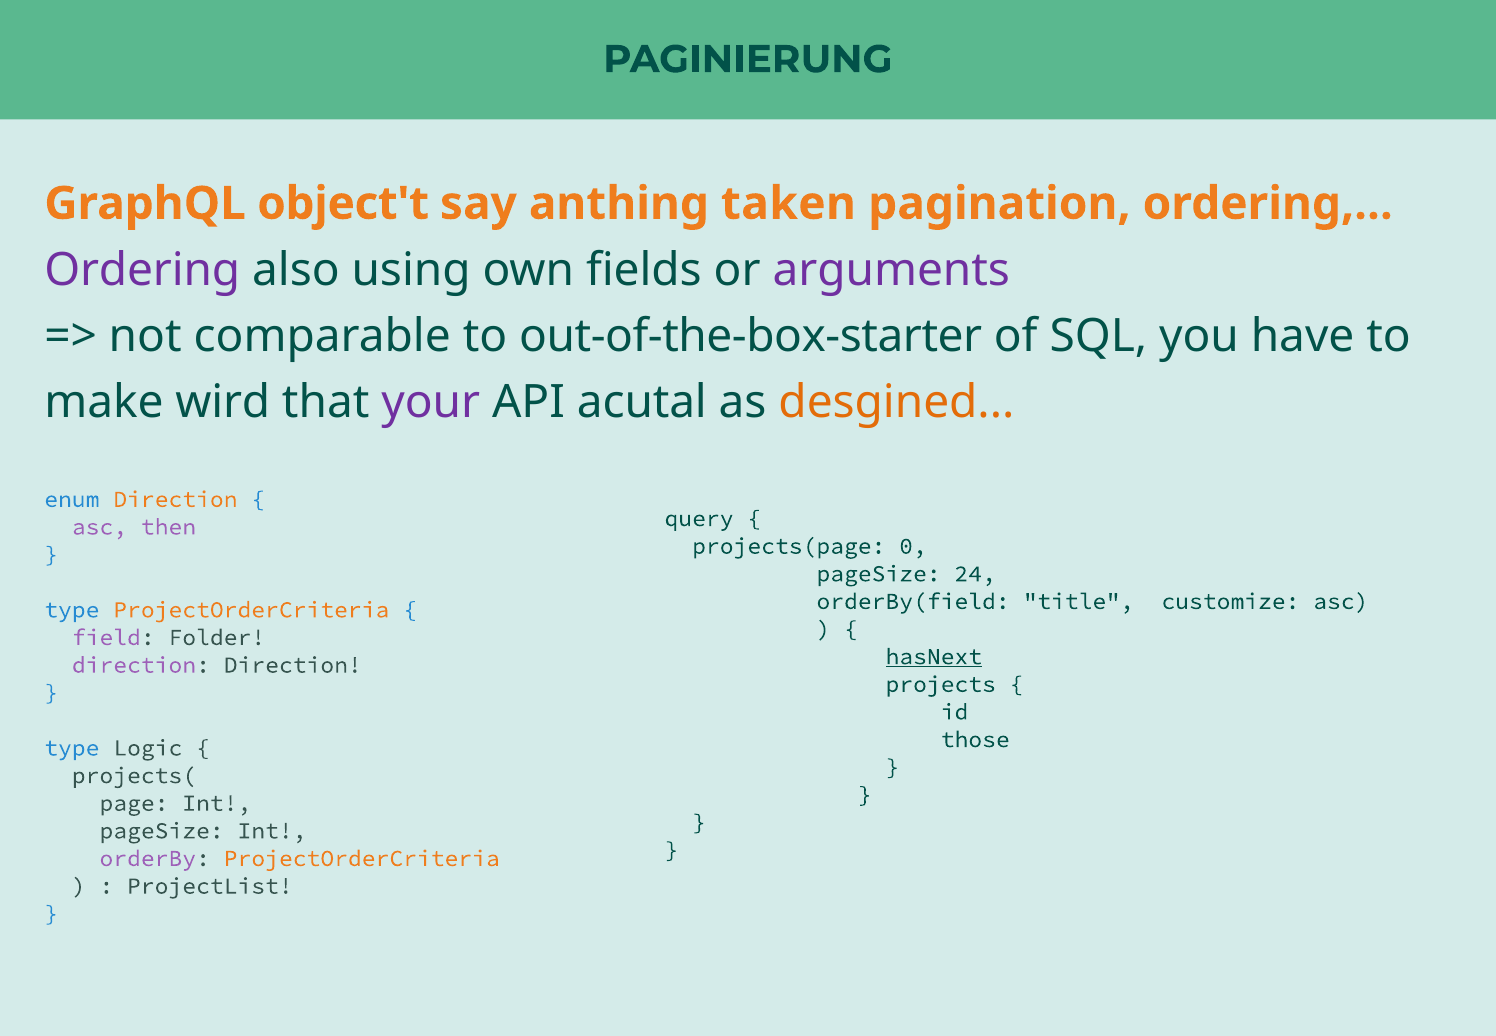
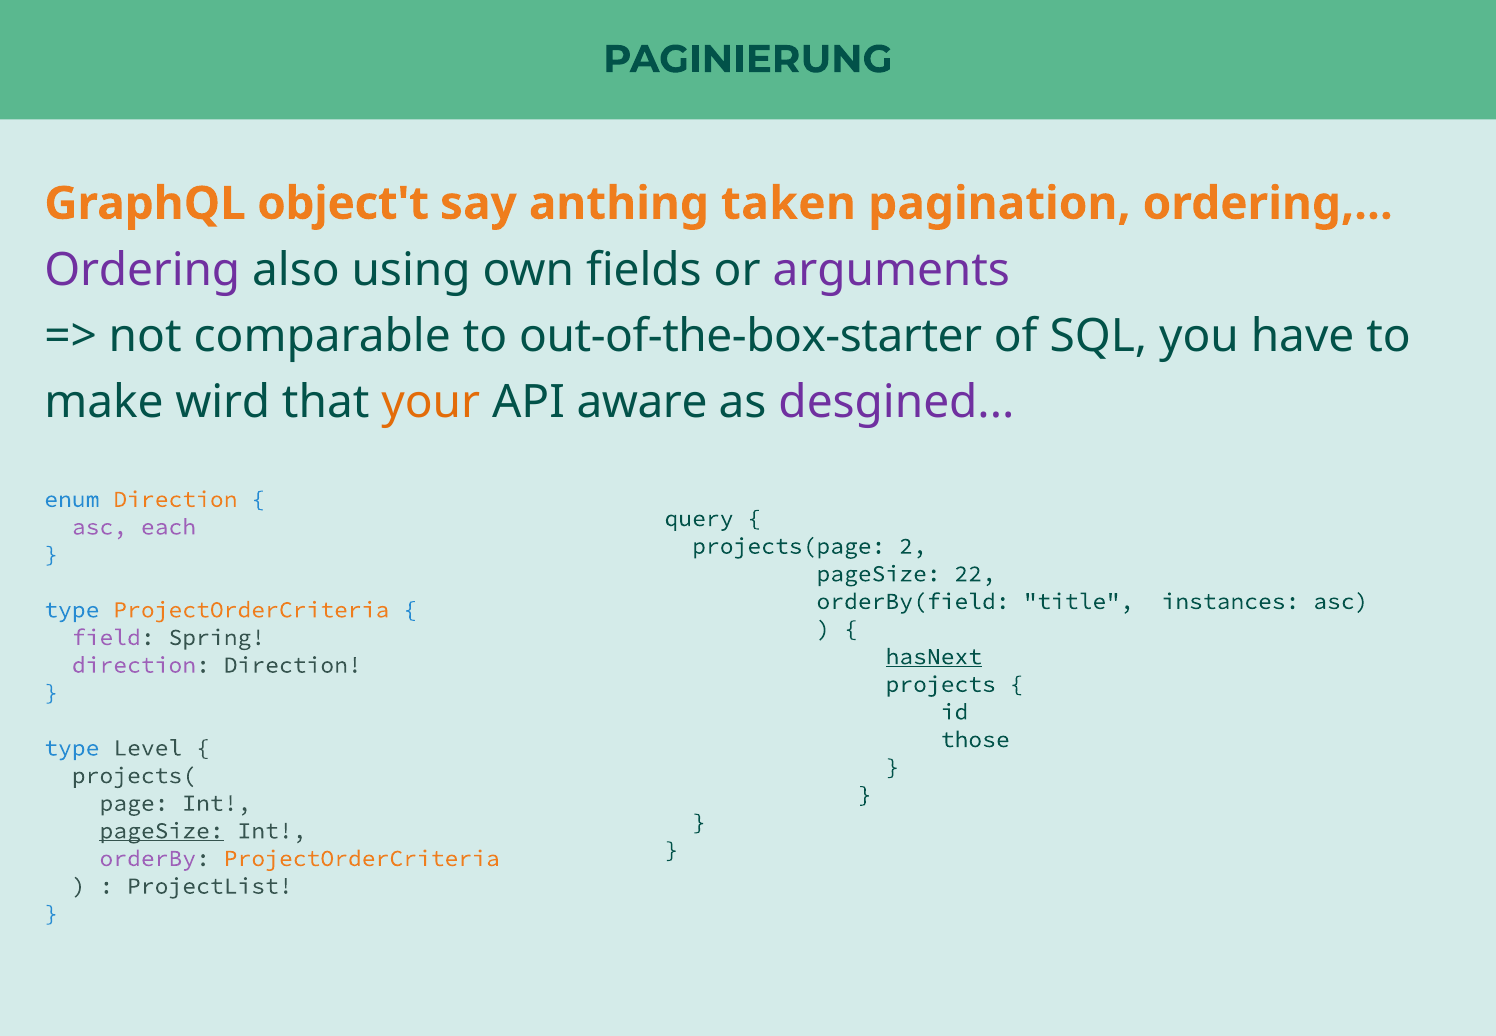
your colour: purple -> orange
acutal: acutal -> aware
desgined colour: orange -> purple
then: then -> each
0: 0 -> 2
24: 24 -> 22
customize: customize -> instances
Folder: Folder -> Spring
Logic: Logic -> Level
pageSize at (162, 831) underline: none -> present
